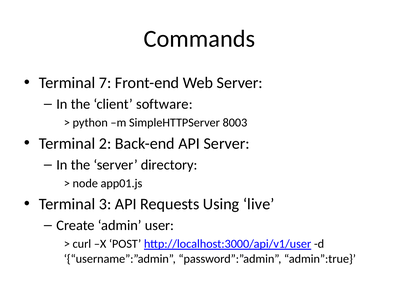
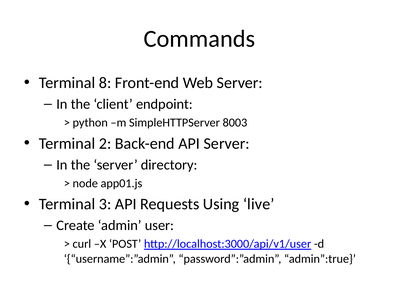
7: 7 -> 8
software: software -> endpoint
